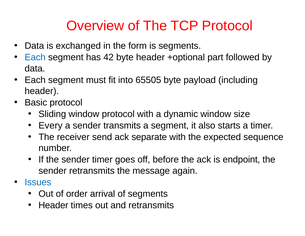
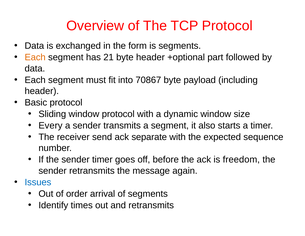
Each at (35, 57) colour: blue -> orange
42: 42 -> 21
65505: 65505 -> 70867
endpoint: endpoint -> freedom
Header at (53, 205): Header -> Identify
